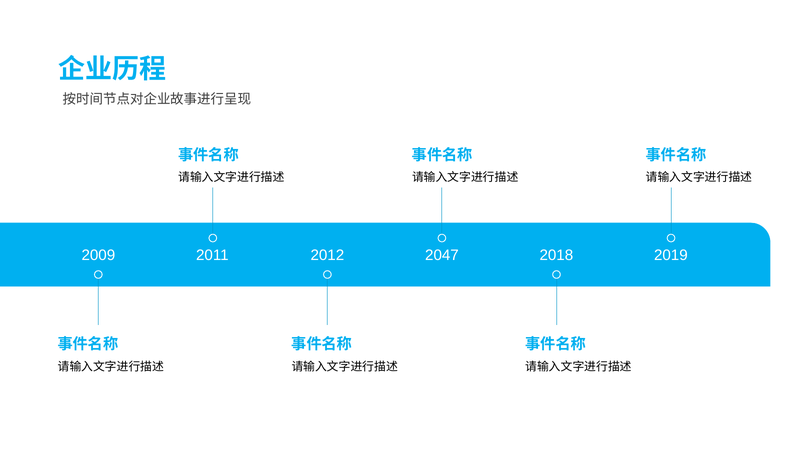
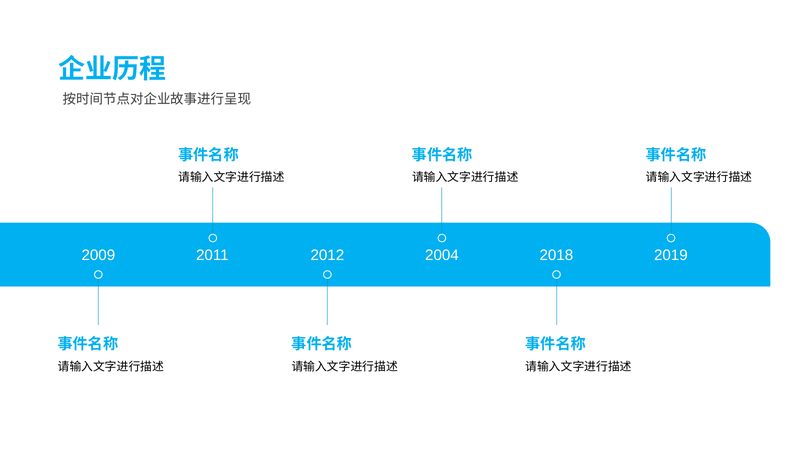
2047: 2047 -> 2004
